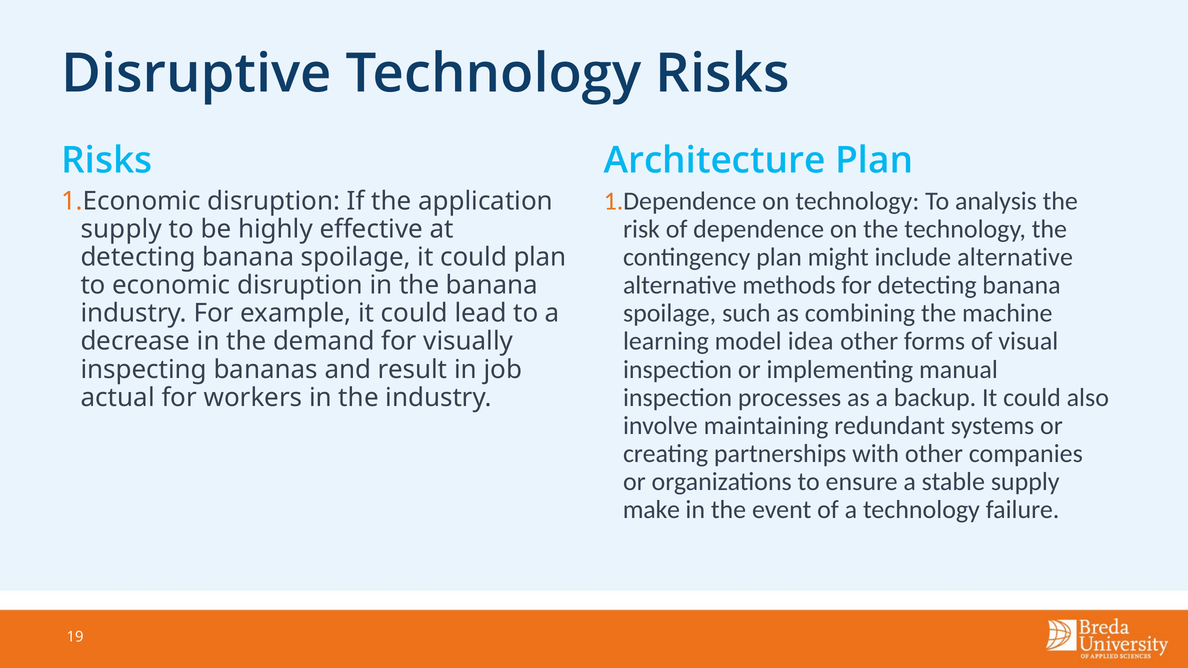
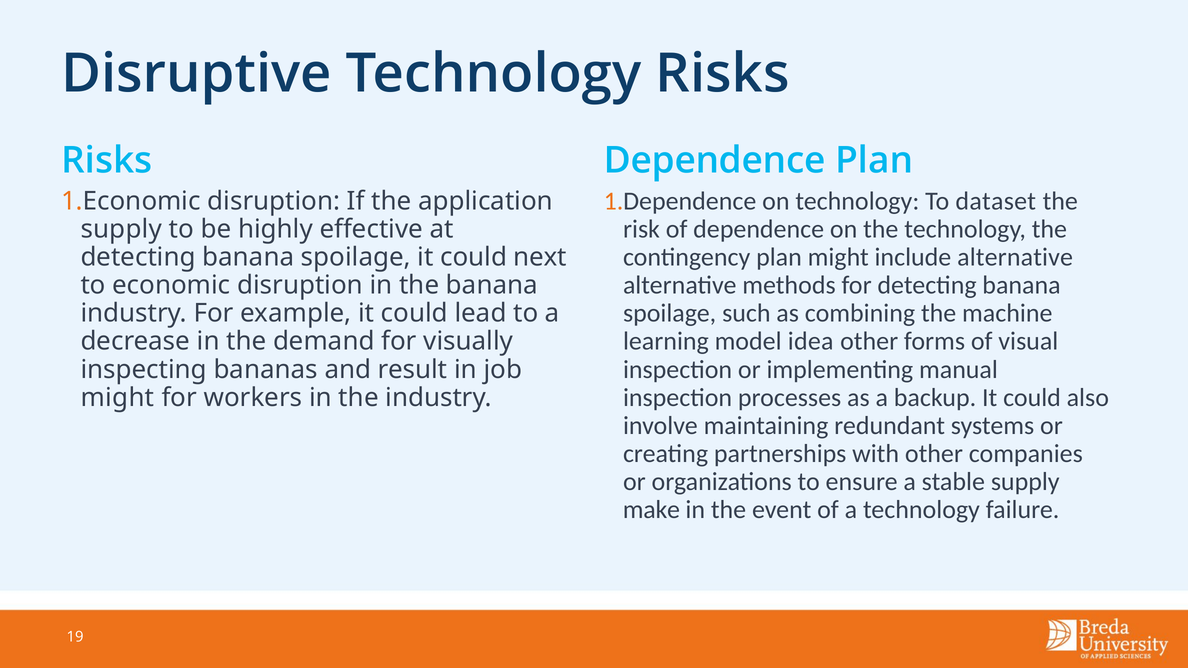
Architecture at (715, 161): Architecture -> Dependence
analysis: analysis -> dataset
could plan: plan -> next
actual at (118, 398): actual -> might
